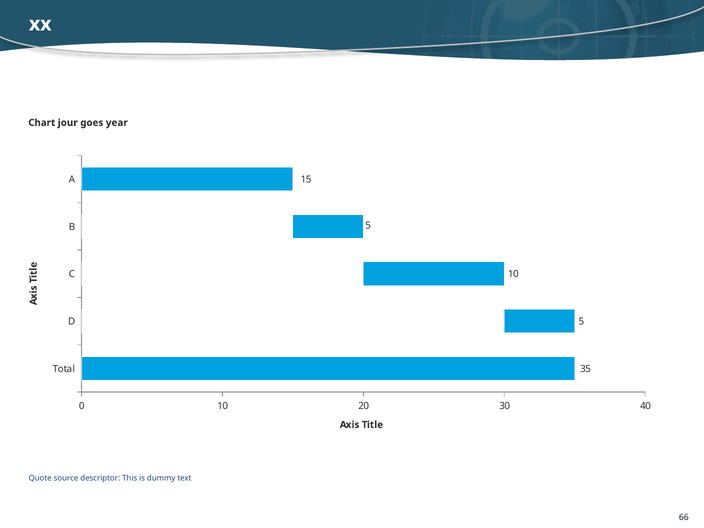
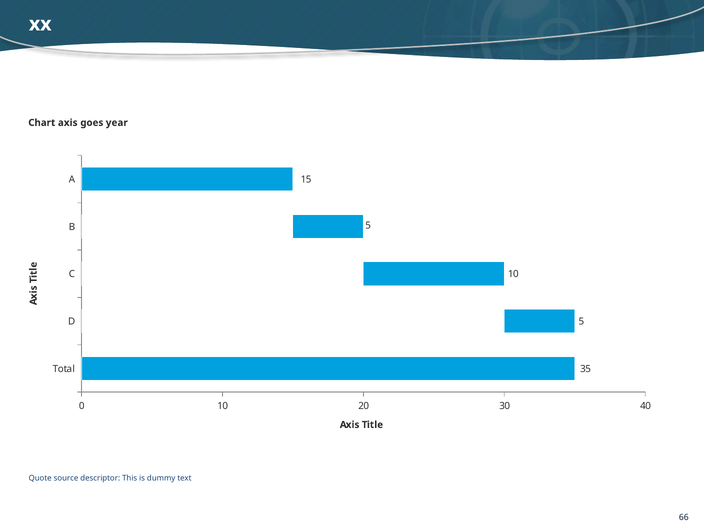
Chart jour: jour -> axis
